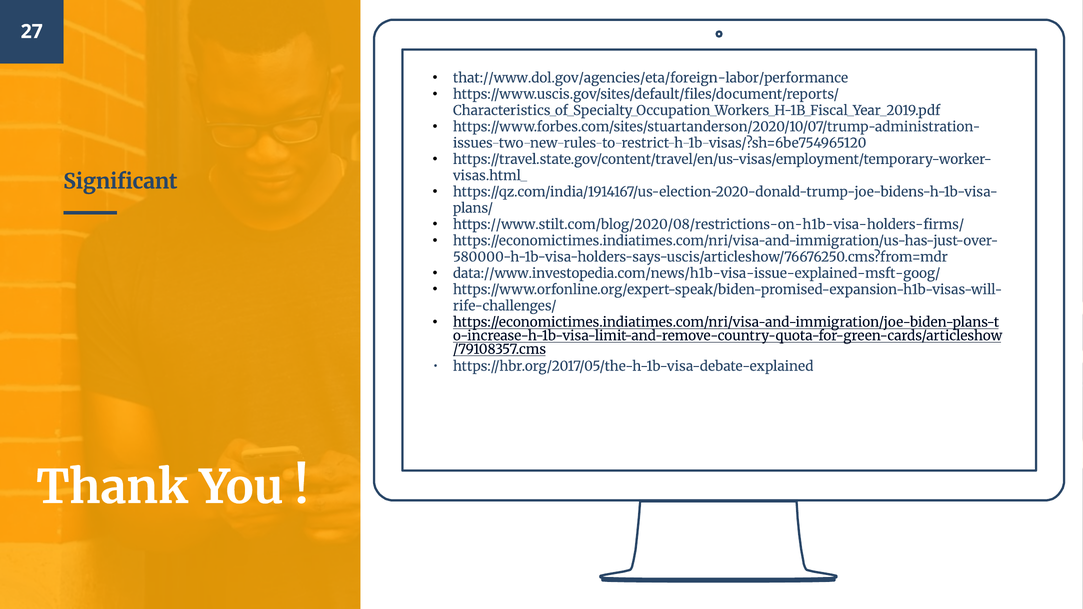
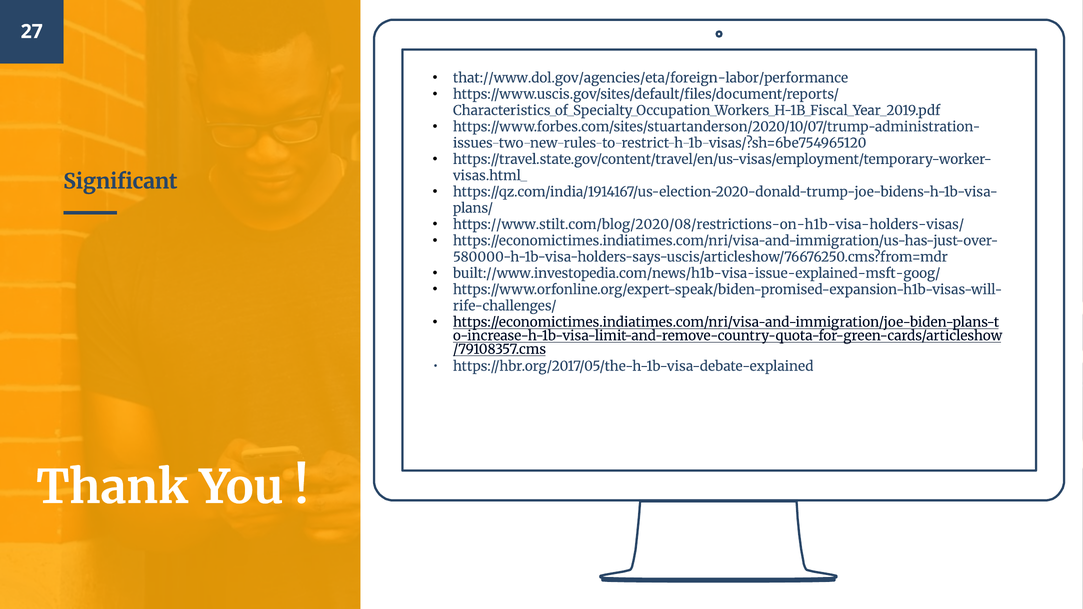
https://www.stilt.com/blog/2020/08/restrictions-on-h1b-visa-holders-firms/: https://www.stilt.com/blog/2020/08/restrictions-on-h1b-visa-holders-firms/ -> https://www.stilt.com/blog/2020/08/restrictions-on-h1b-visa-holders-visas/
data://www.investopedia.com/news/h1b-visa-issue-explained-msft-goog/: data://www.investopedia.com/news/h1b-visa-issue-explained-msft-goog/ -> built://www.investopedia.com/news/h1b-visa-issue-explained-msft-goog/
